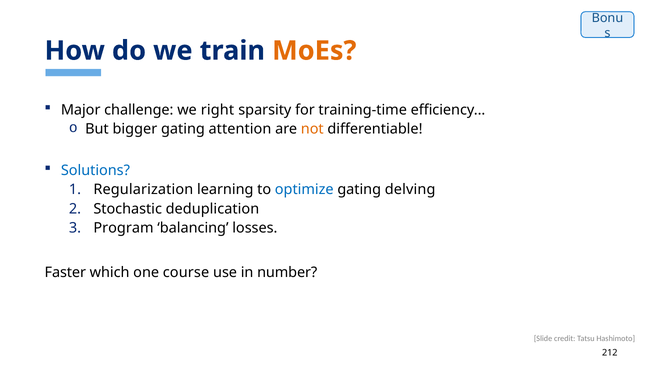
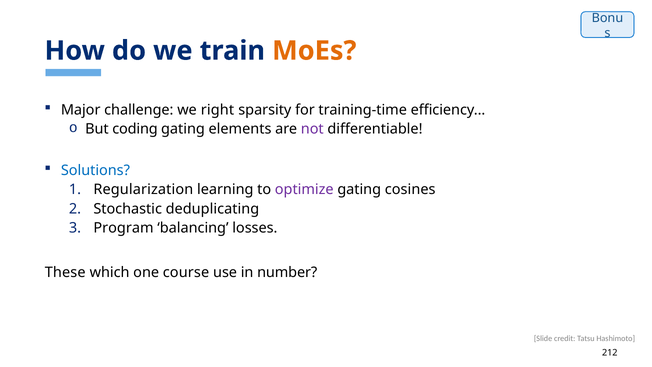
bigger: bigger -> coding
attention: attention -> elements
not colour: orange -> purple
optimize colour: blue -> purple
delving: delving -> cosines
deduplication: deduplication -> deduplicating
Faster: Faster -> These
